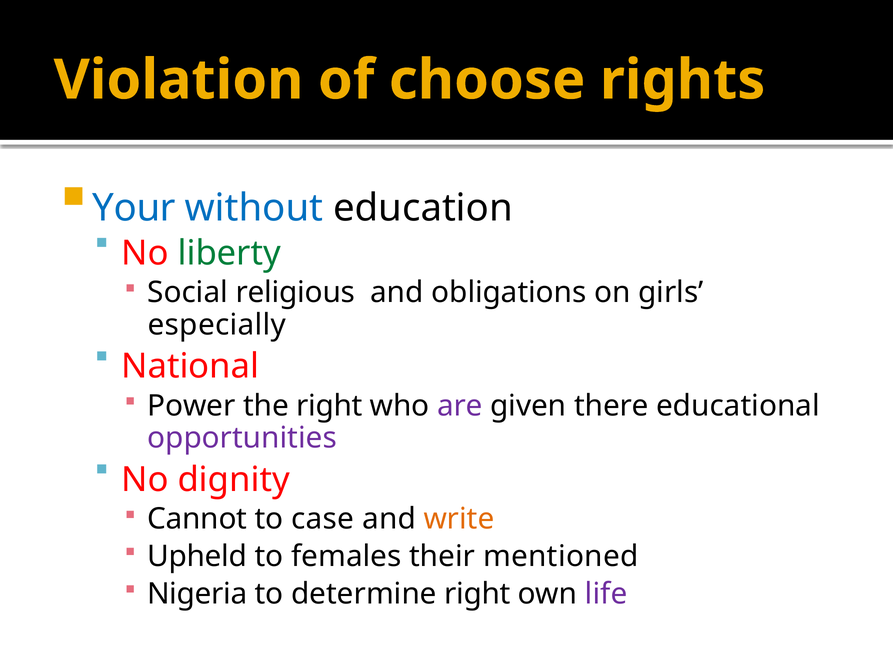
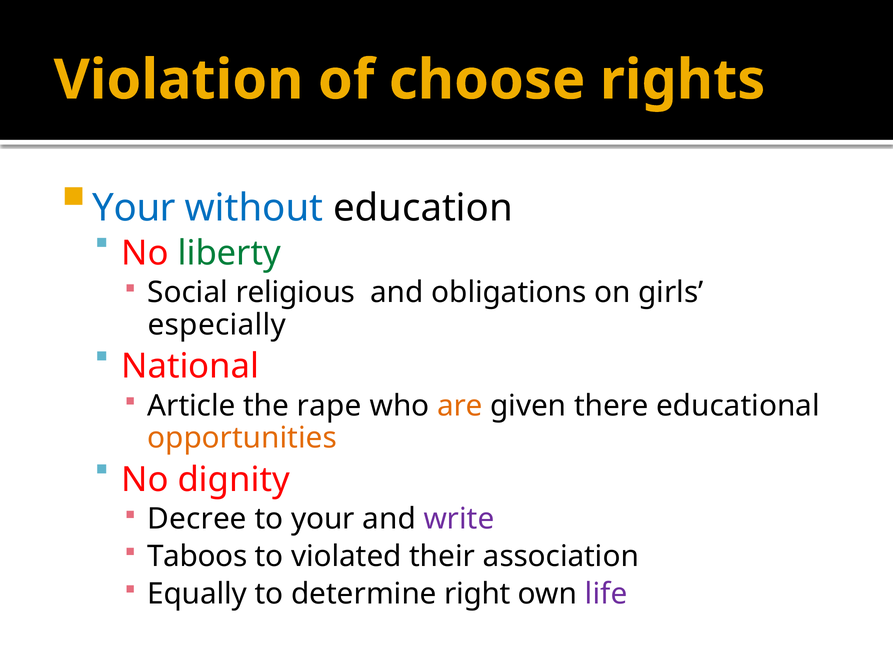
Power: Power -> Article
the right: right -> rape
are colour: purple -> orange
opportunities colour: purple -> orange
Cannot: Cannot -> Decree
to case: case -> your
write colour: orange -> purple
Upheld: Upheld -> Taboos
females: females -> violated
mentioned: mentioned -> association
Nigeria: Nigeria -> Equally
